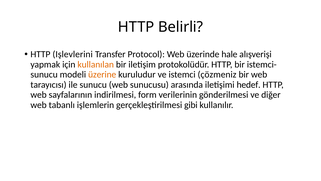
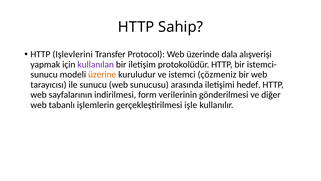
Belirli: Belirli -> Sahip
hale: hale -> dala
kullanılan colour: orange -> purple
gibi: gibi -> işle
